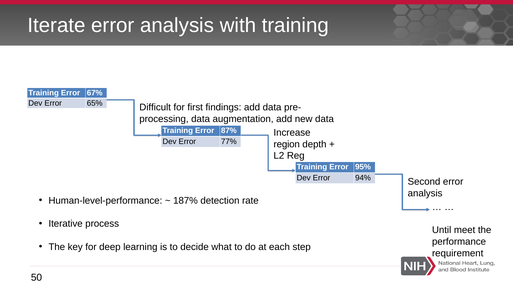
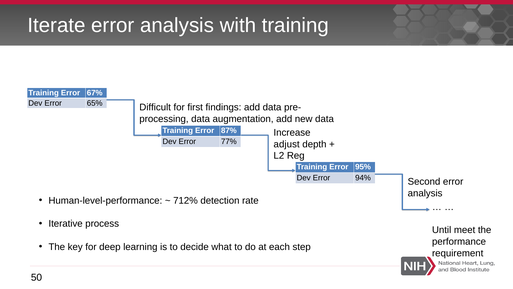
region: region -> adjust
187%: 187% -> 712%
